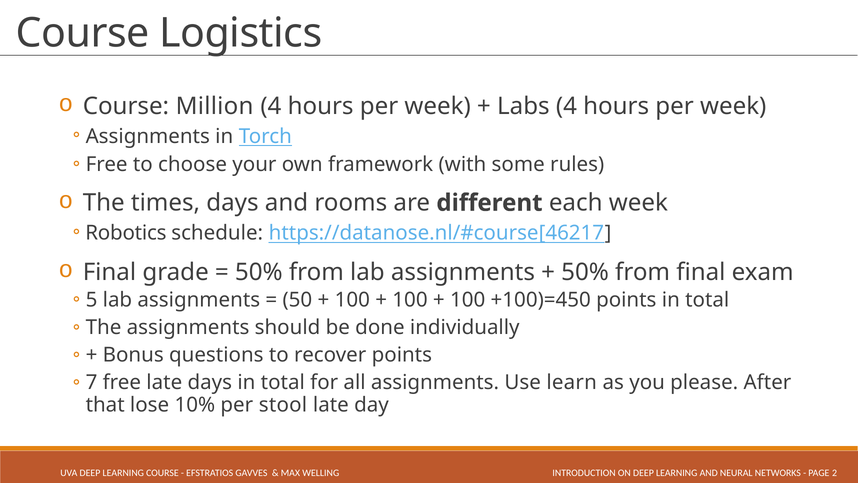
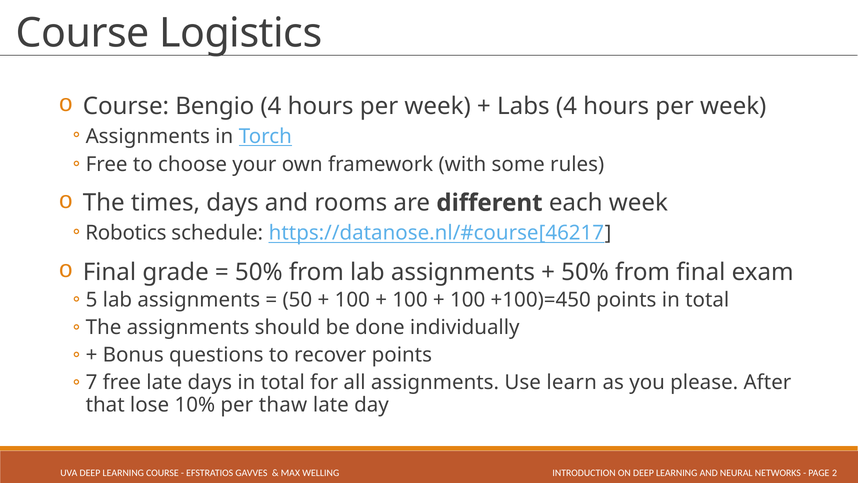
Million: Million -> Bengio
stool: stool -> thaw
